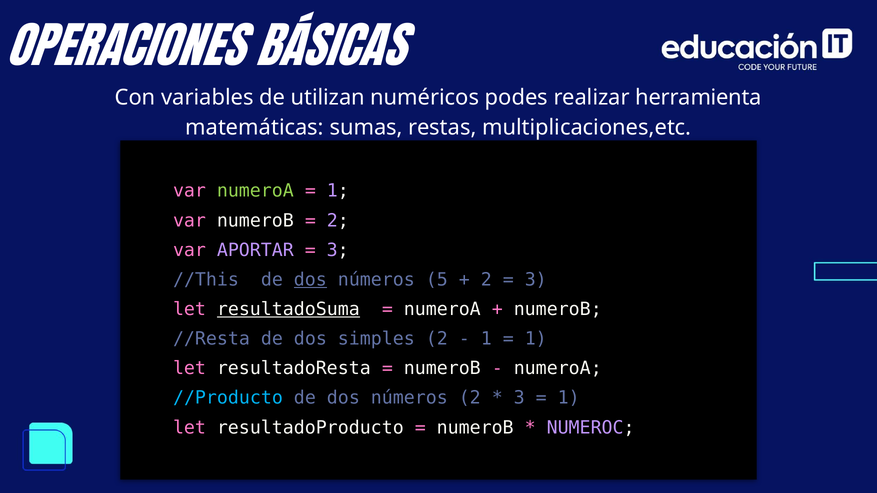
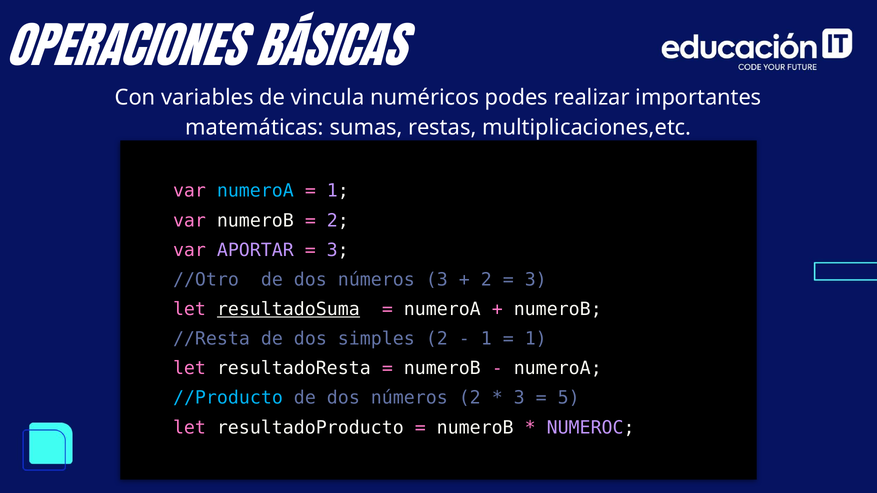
utilizan: utilizan -> vincula
herramienta: herramienta -> importantes
numeroA at (255, 191) colour: light green -> light blue
//This: //This -> //Otro
dos at (310, 280) underline: present -> none
números 5: 5 -> 3
1 at (569, 398): 1 -> 5
